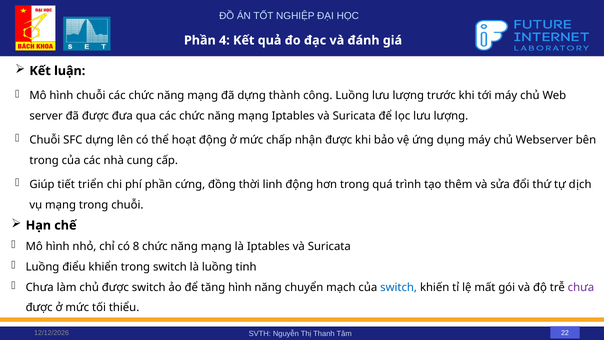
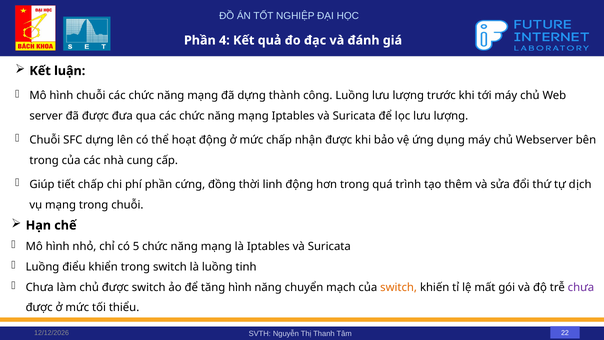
tiết triển: triển -> chấp
8: 8 -> 5
switch at (399, 287) colour: blue -> orange
